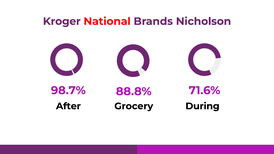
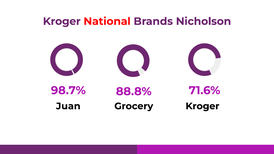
After: After -> Juan
During at (202, 106): During -> Kroger
